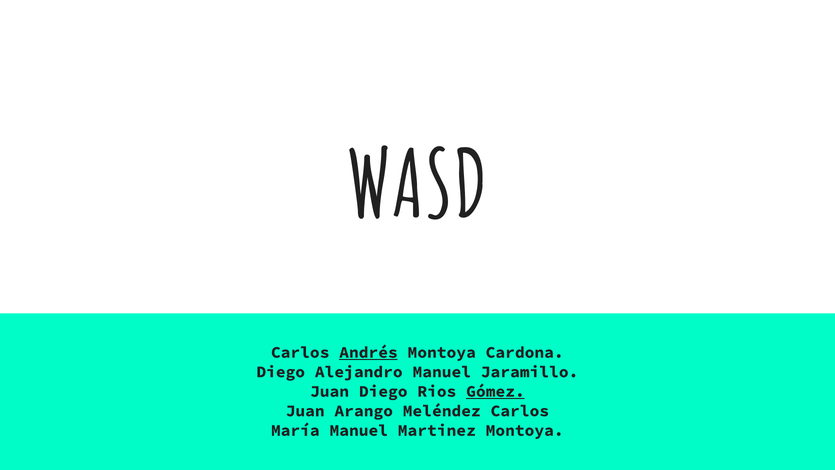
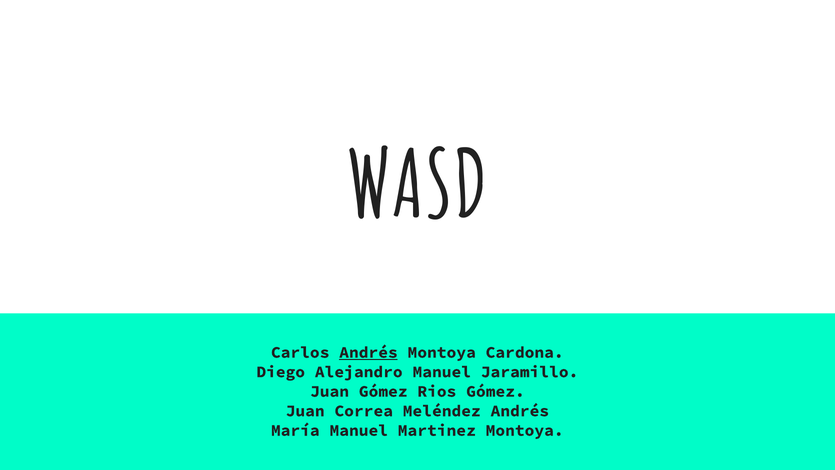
Juan Diego: Diego -> Gómez
Gómez at (495, 391) underline: present -> none
Arango: Arango -> Correa
Meléndez Carlos: Carlos -> Andrés
